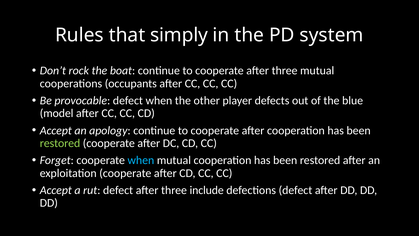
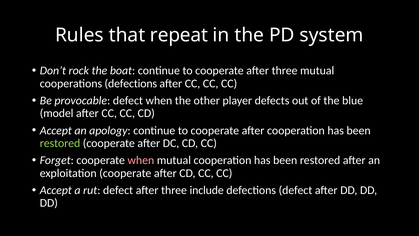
simply: simply -> repeat
cooperations occupants: occupants -> defections
when at (141, 160) colour: light blue -> pink
